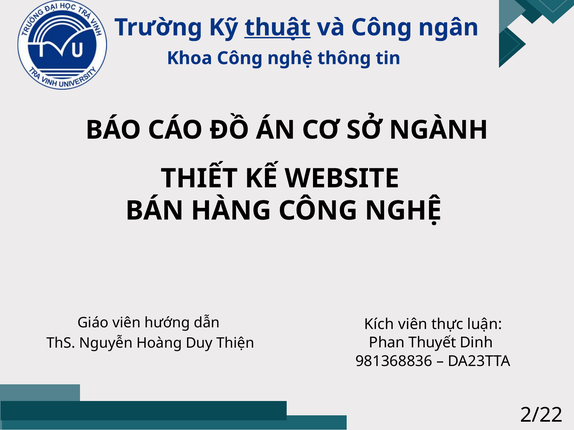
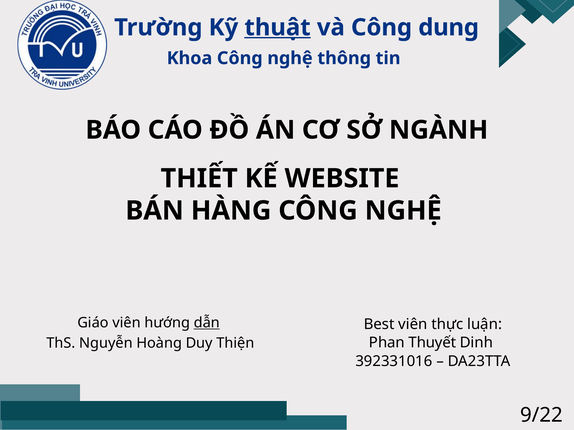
ngân: ngân -> dung
dẫn underline: none -> present
Kích: Kích -> Best
981368836: 981368836 -> 392331016
2/22: 2/22 -> 9/22
